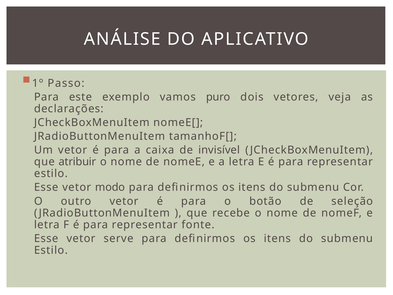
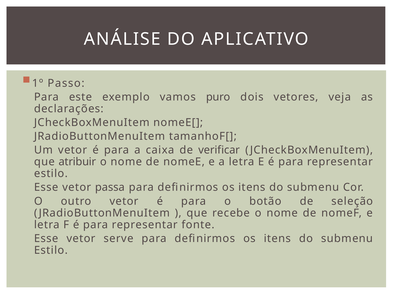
invisível: invisível -> verificar
modo: modo -> passa
